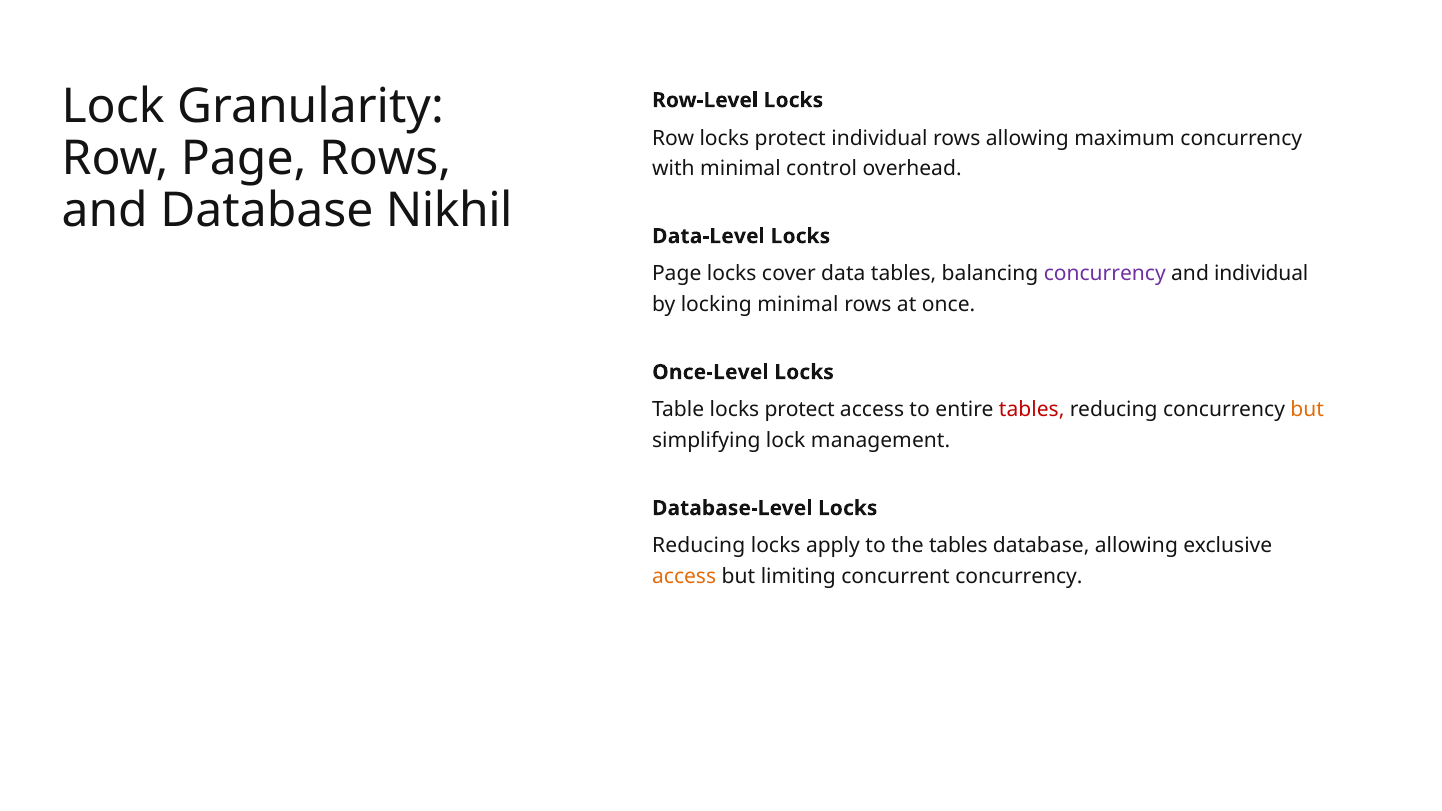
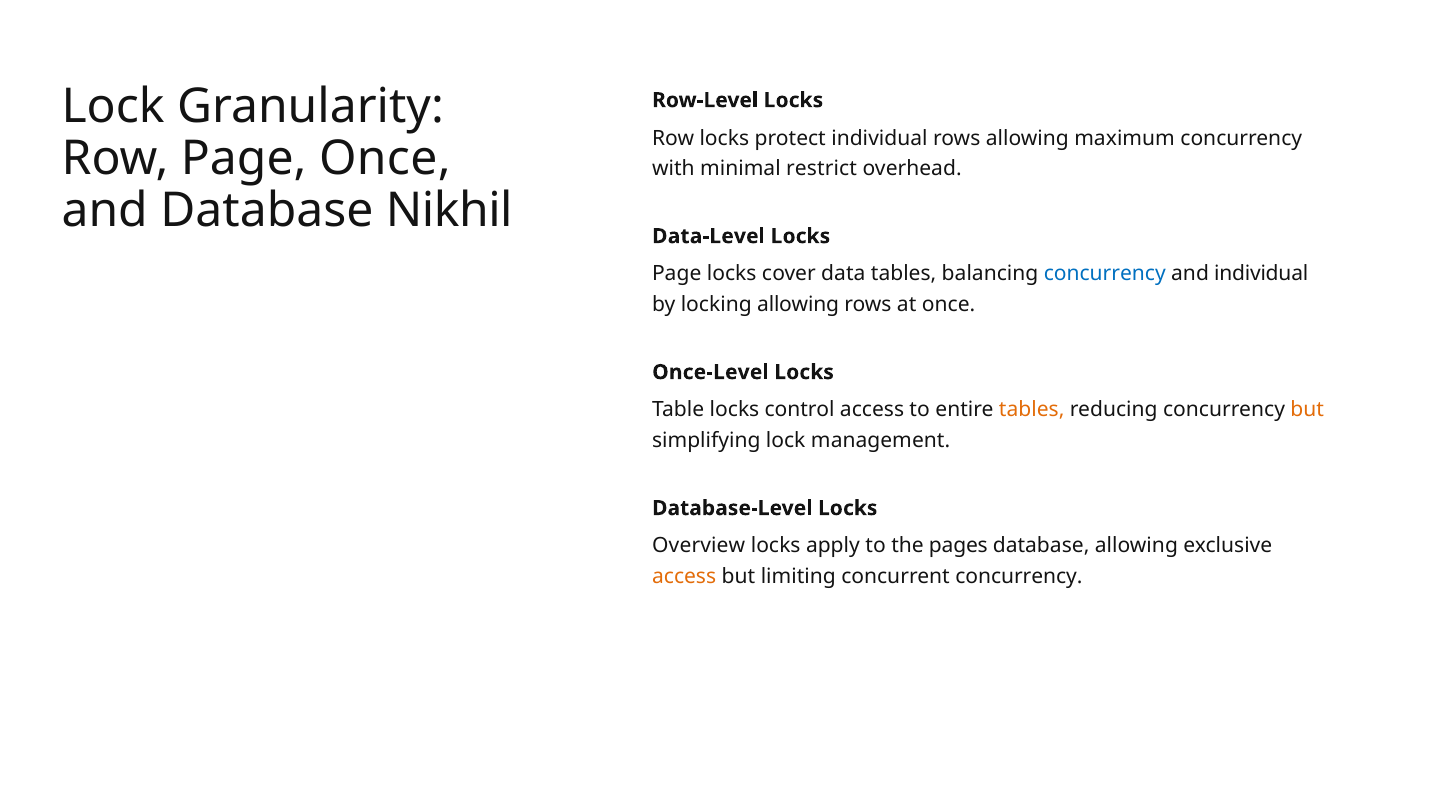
Page Rows: Rows -> Once
control: control -> restrict
concurrency at (1105, 274) colour: purple -> blue
locking minimal: minimal -> allowing
Table locks protect: protect -> control
tables at (1032, 410) colour: red -> orange
Reducing at (699, 546): Reducing -> Overview
the tables: tables -> pages
